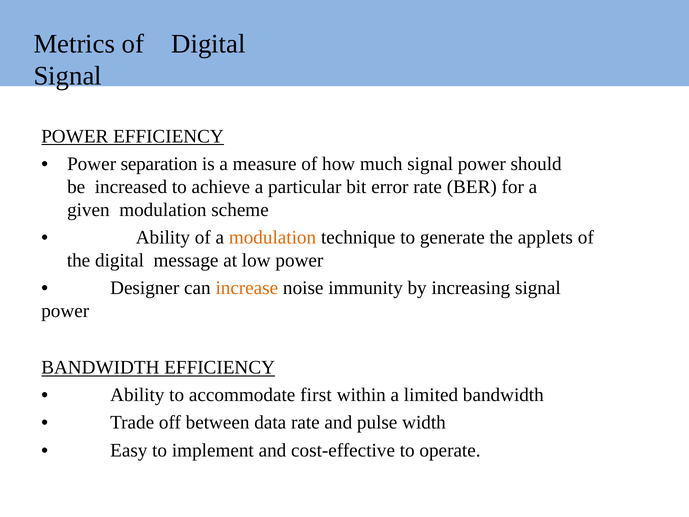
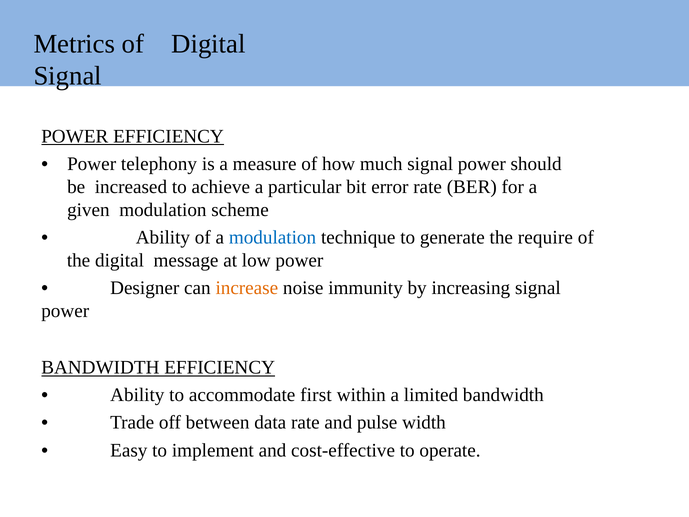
separation: separation -> telephony
modulation at (272, 237) colour: orange -> blue
applets: applets -> require
